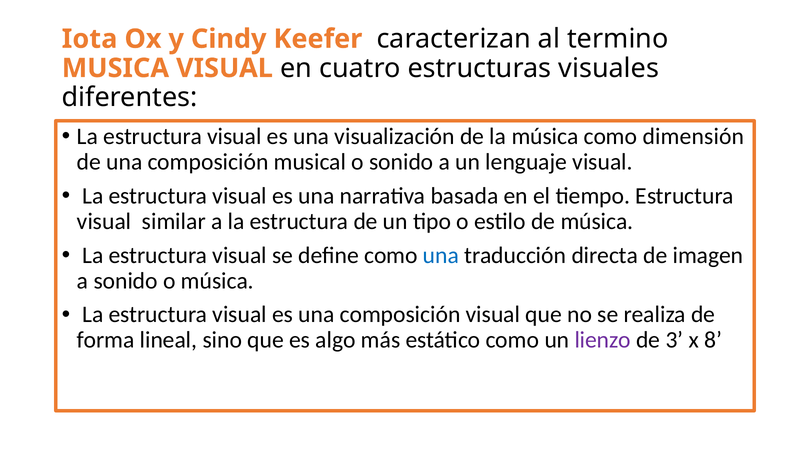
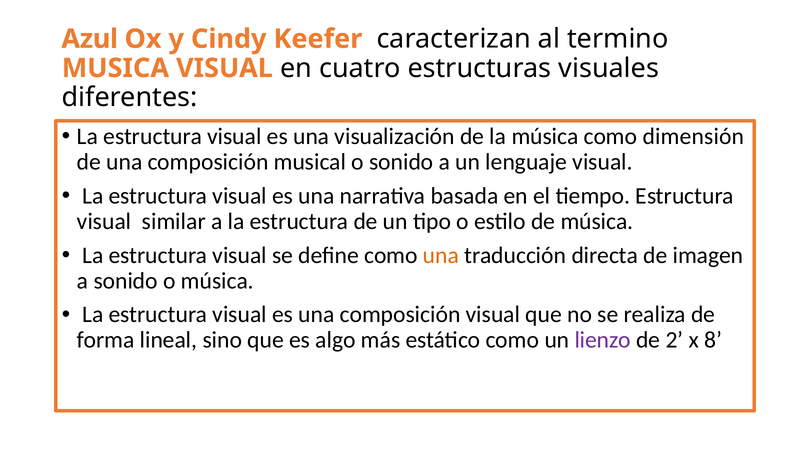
Iota: Iota -> Azul
una at (441, 255) colour: blue -> orange
3: 3 -> 2
